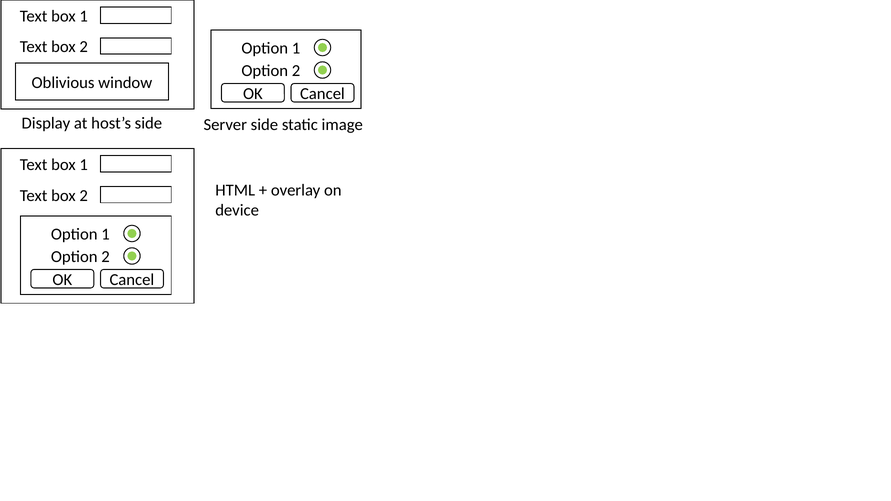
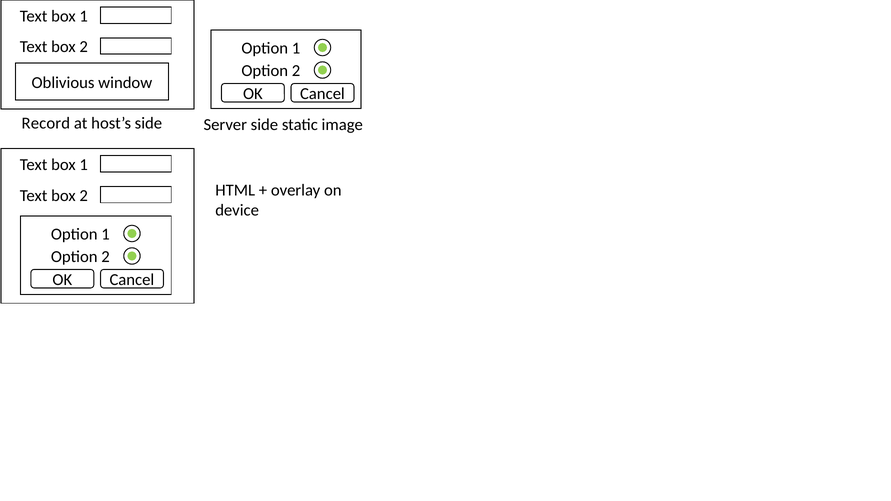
Display: Display -> Record
